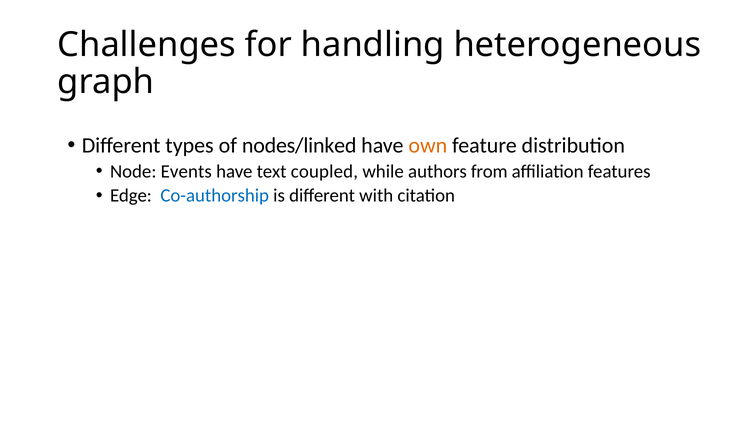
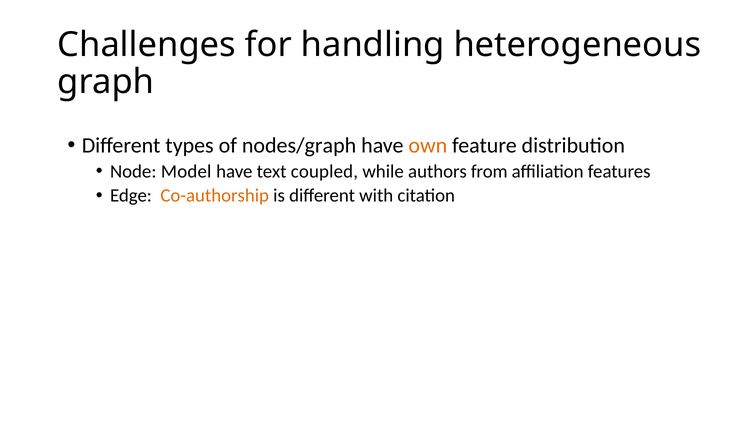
nodes/linked: nodes/linked -> nodes/graph
Events: Events -> Model
Co-authorship colour: blue -> orange
